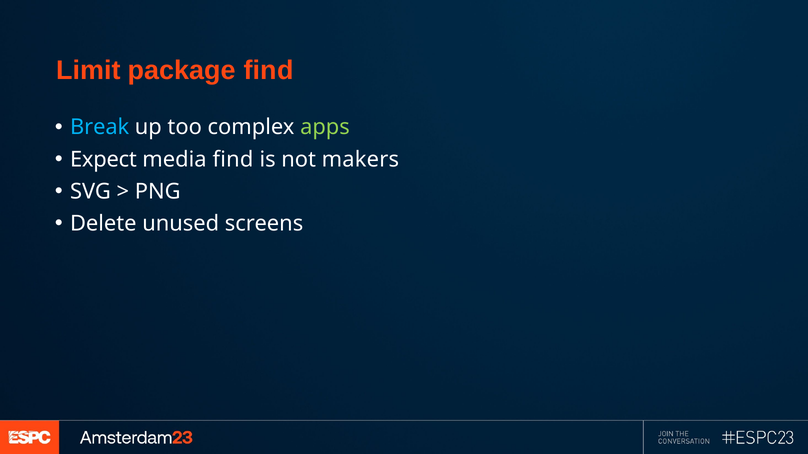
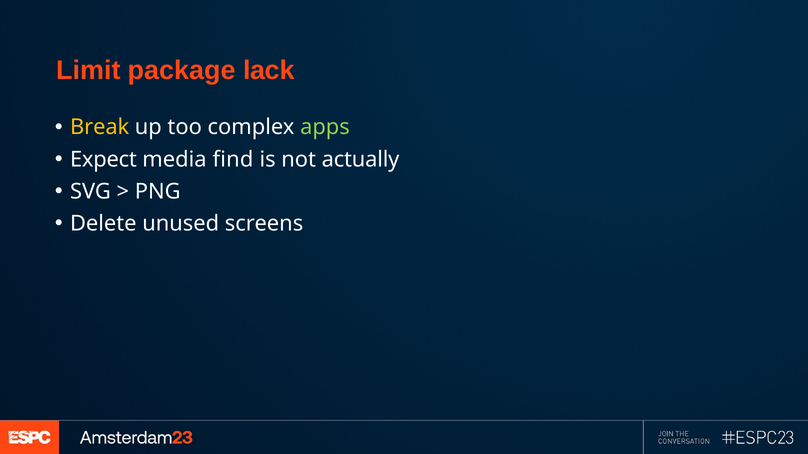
package find: find -> lack
Break colour: light blue -> yellow
makers: makers -> actually
